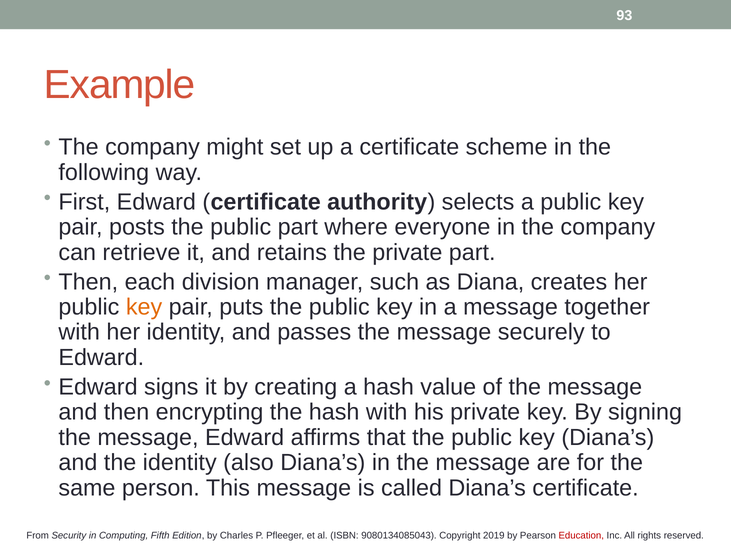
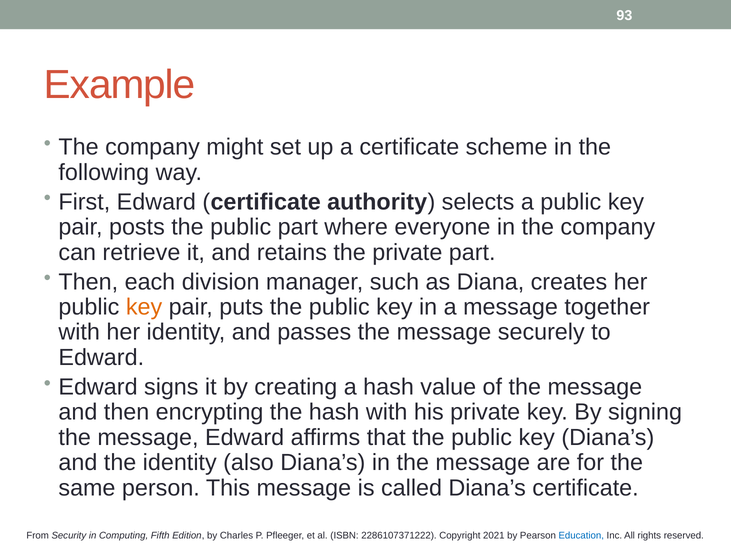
9080134085043: 9080134085043 -> 2286107371222
2019: 2019 -> 2021
Education colour: red -> blue
